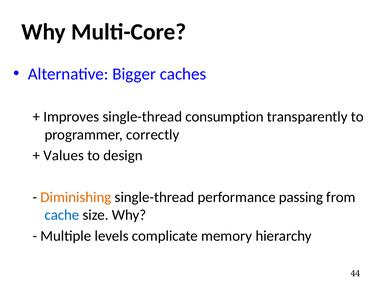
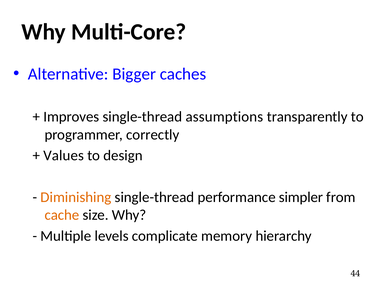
consumption: consumption -> assumptions
passing: passing -> simpler
cache colour: blue -> orange
